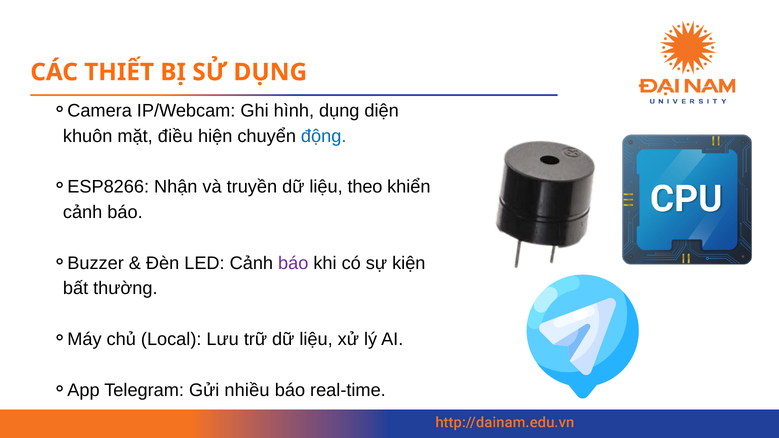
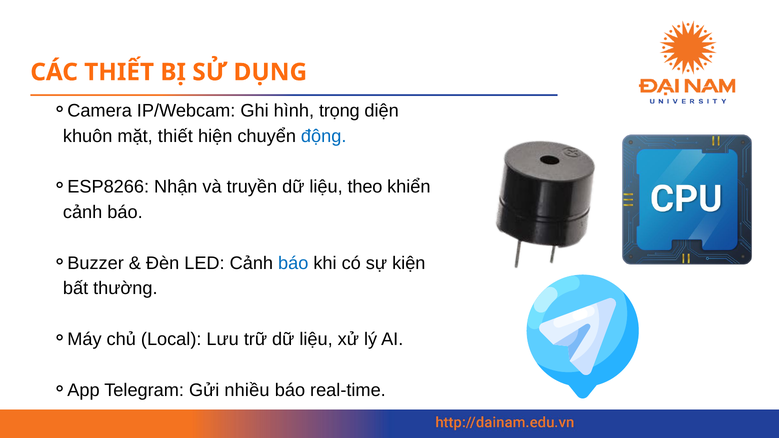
hình dụng: dụng -> trọng
mặt điều: điều -> thiết
báo at (293, 263) colour: purple -> blue
